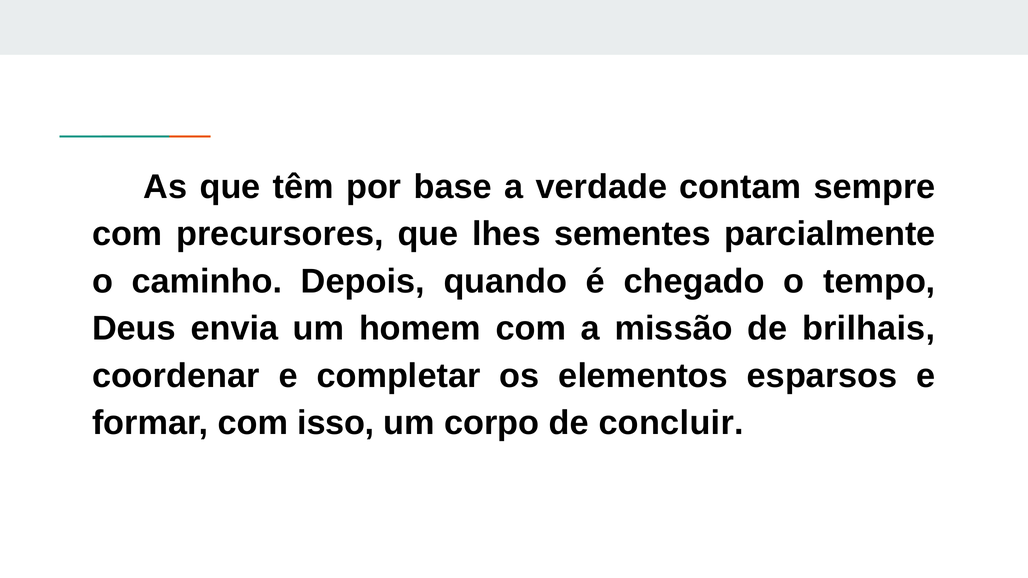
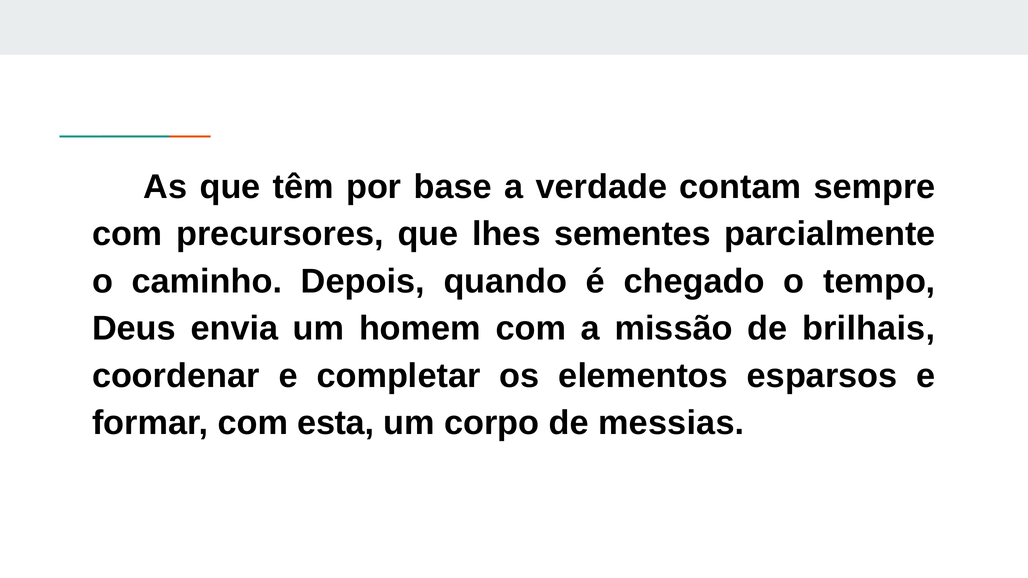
isso: isso -> esta
concluir: concluir -> messias
